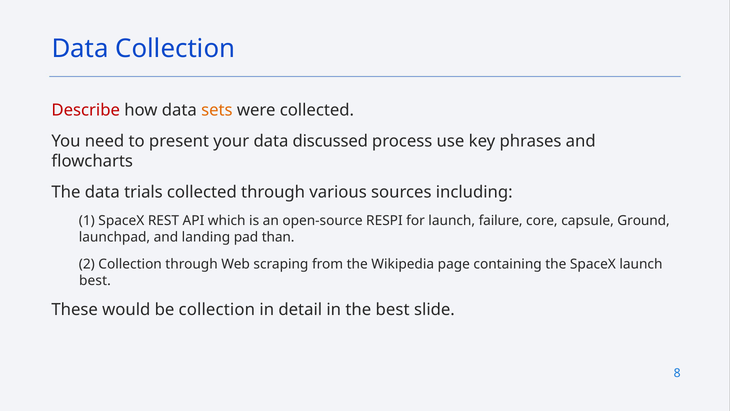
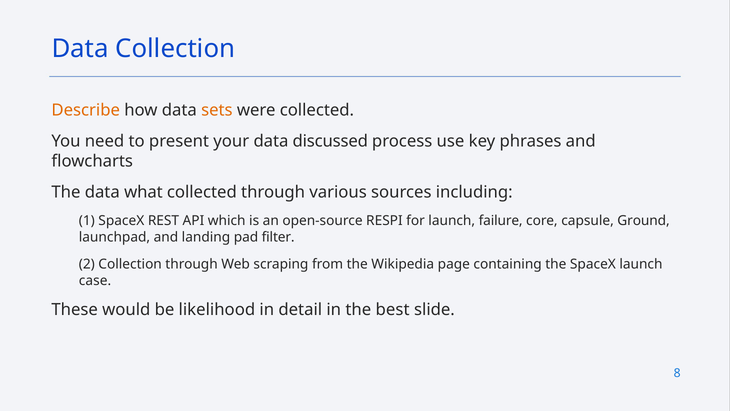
Describe colour: red -> orange
trials: trials -> what
than: than -> filter
best at (95, 280): best -> case
be collection: collection -> likelihood
